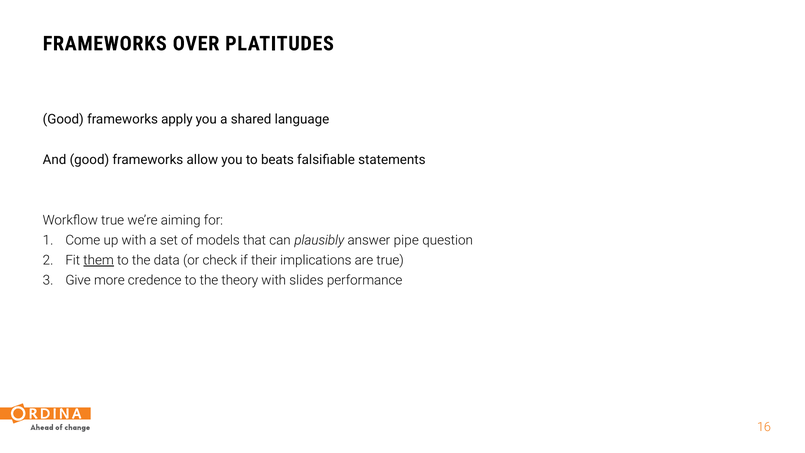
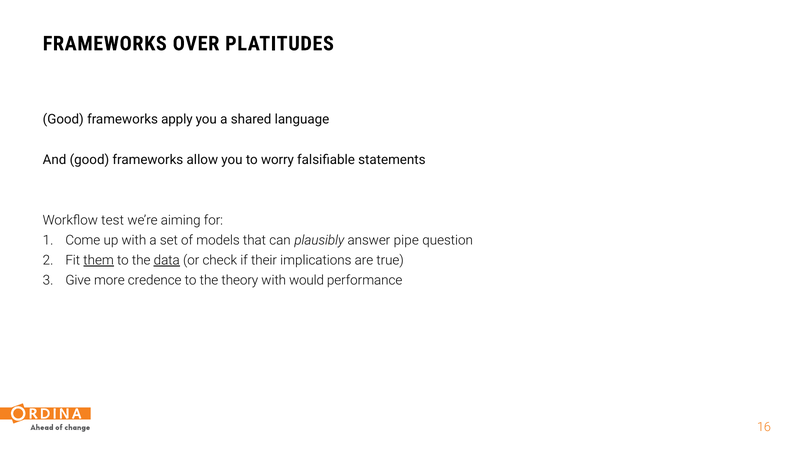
beats: beats -> worry
Workflow true: true -> test
data underline: none -> present
slides: slides -> would
